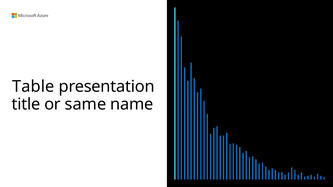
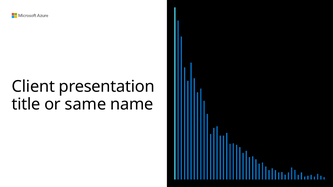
Table: Table -> Client
